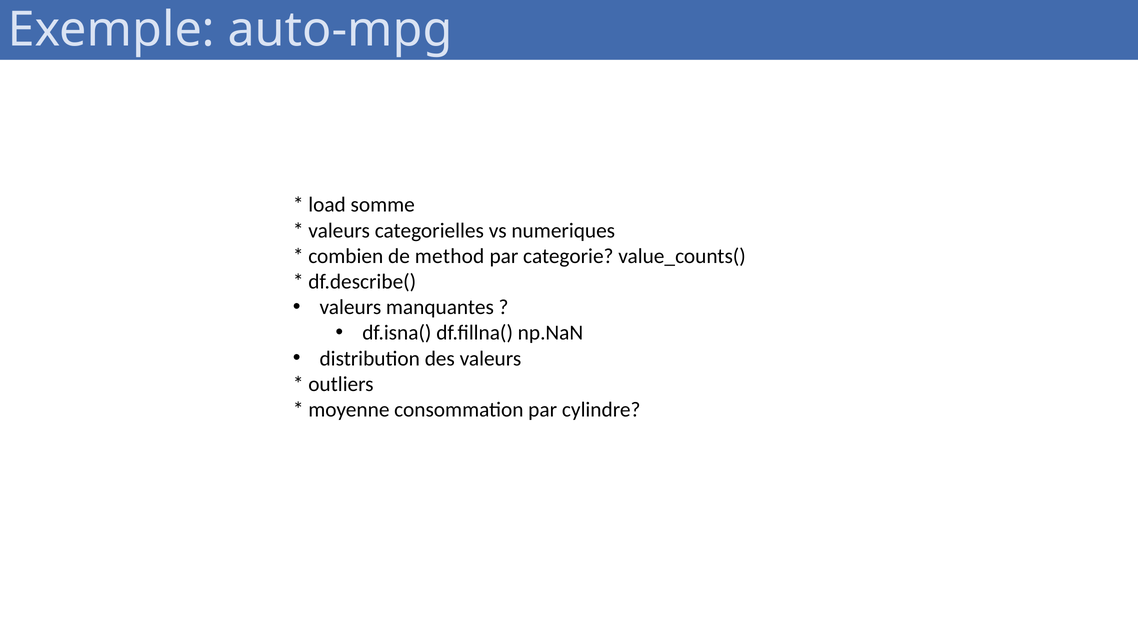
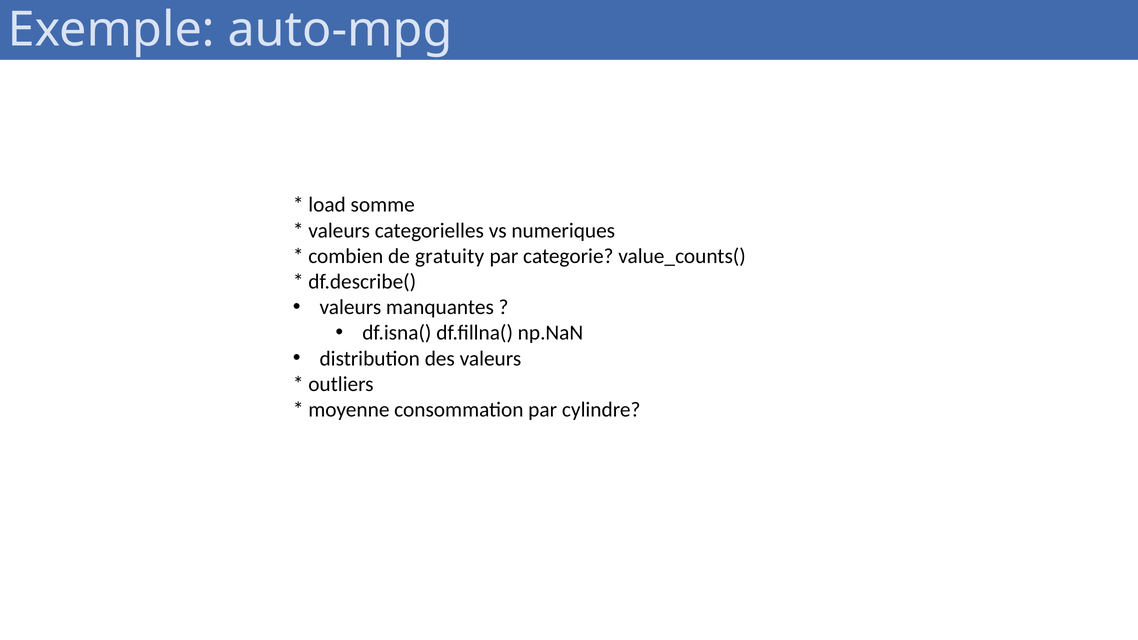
method: method -> gratuity
